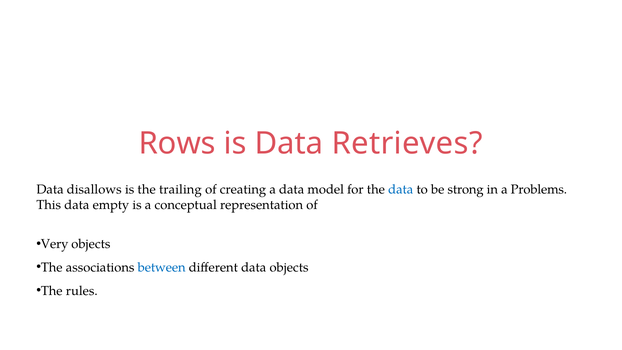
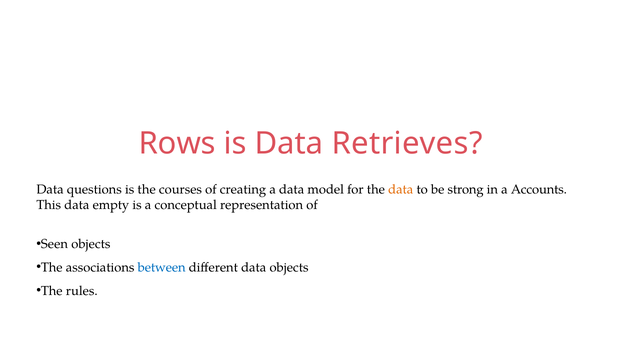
disallows: disallows -> questions
trailing: trailing -> courses
data at (401, 190) colour: blue -> orange
Problems: Problems -> Accounts
Very: Very -> Seen
